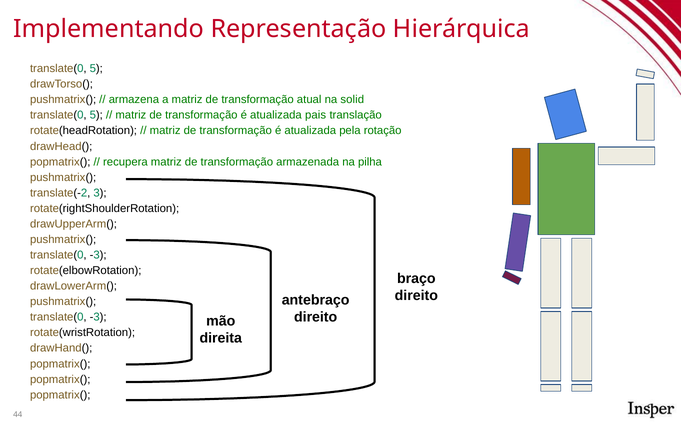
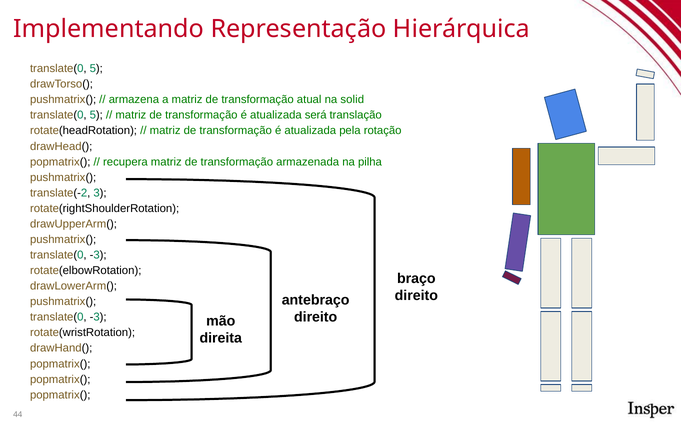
pais: pais -> será
